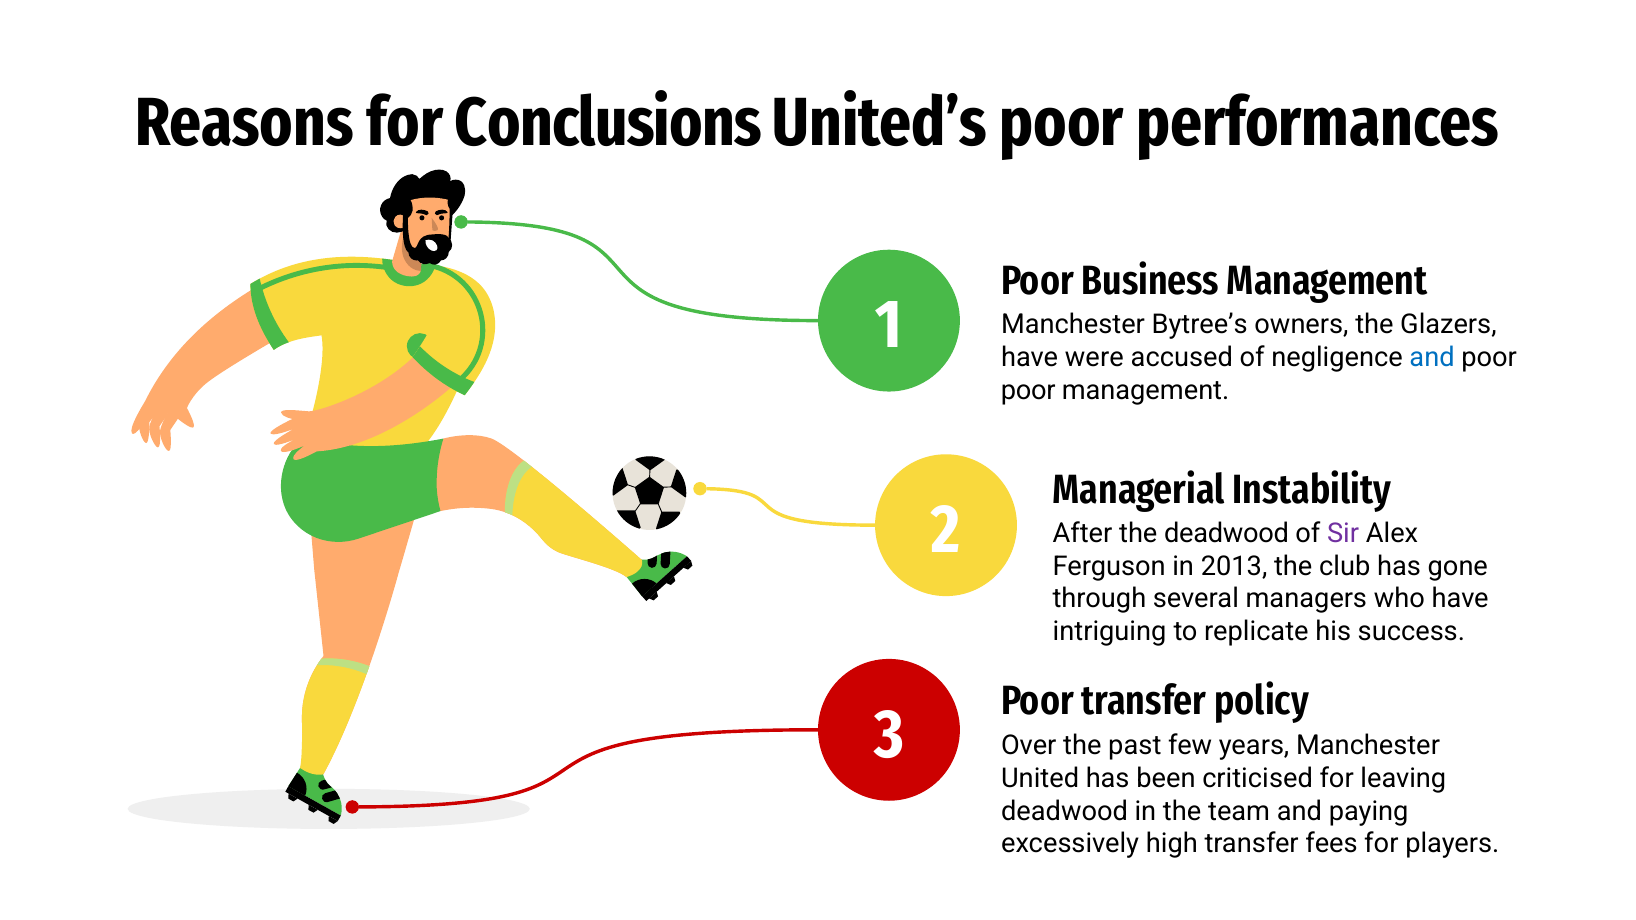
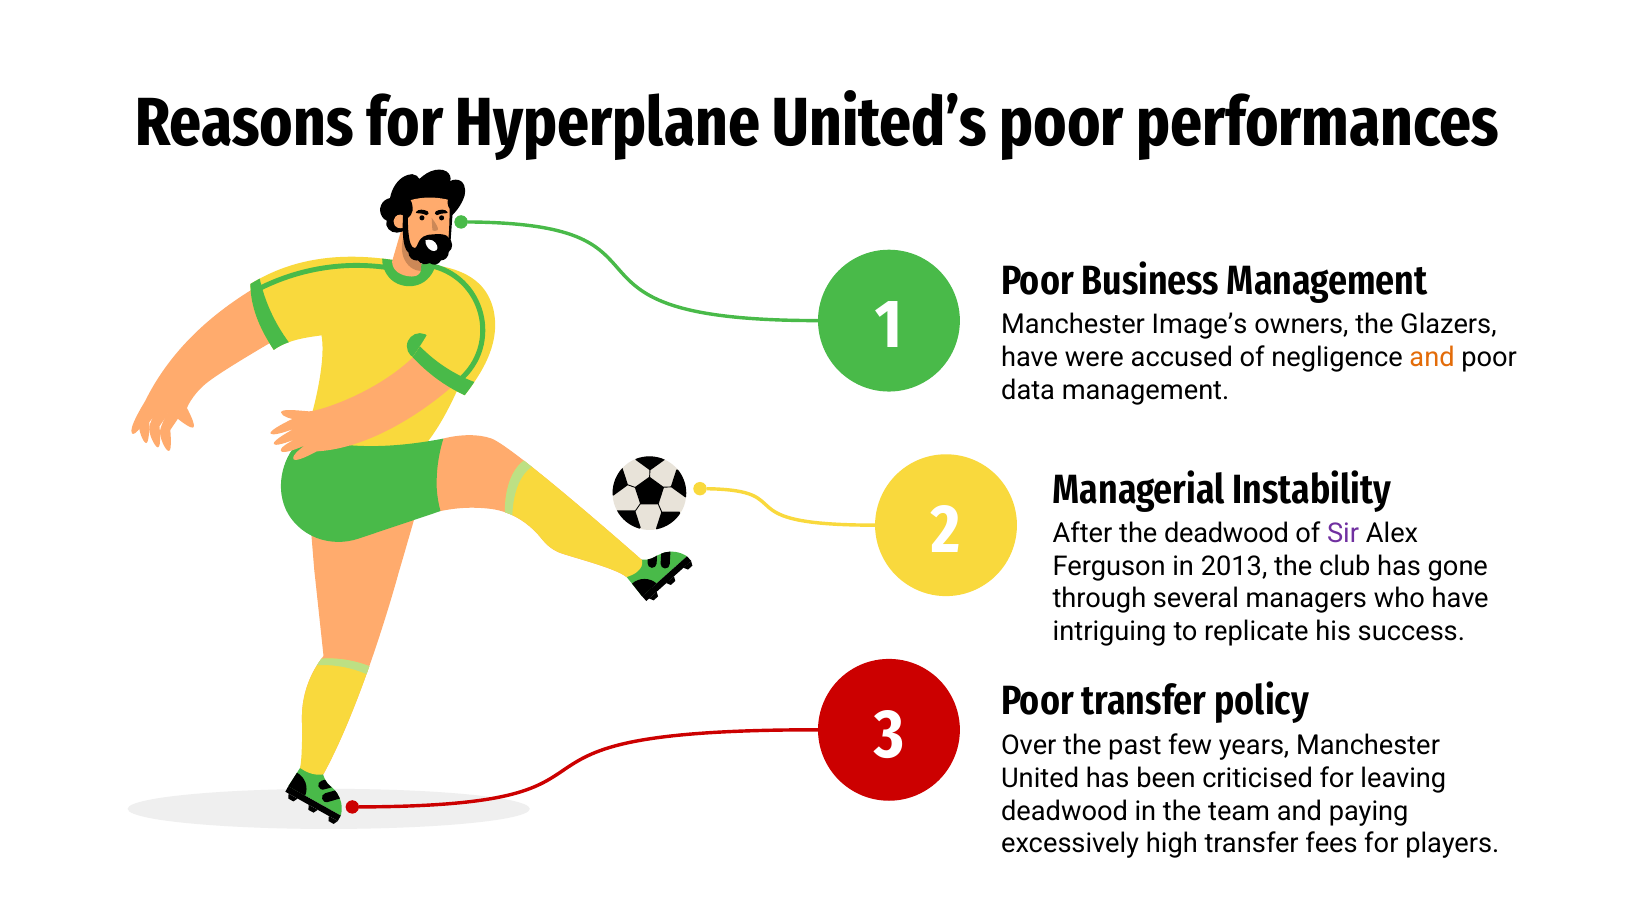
Conclusions: Conclusions -> Hyperplane
Bytree’s: Bytree’s -> Image’s
and at (1432, 358) colour: blue -> orange
poor at (1028, 390): poor -> data
